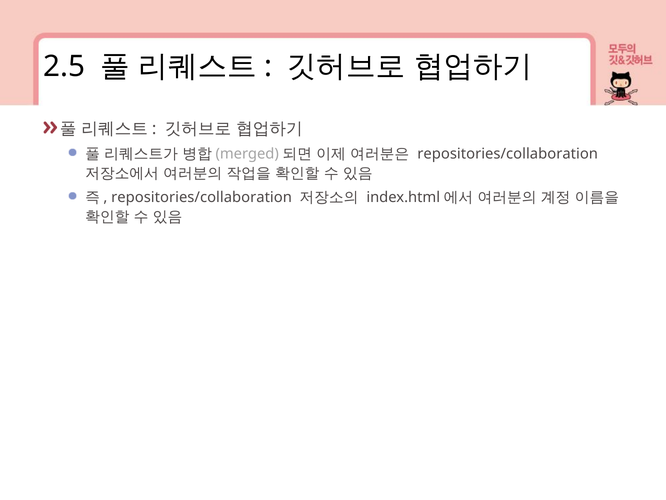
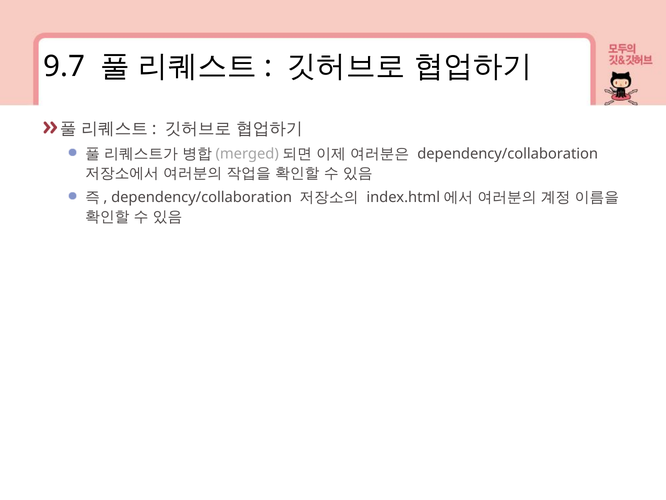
2.5: 2.5 -> 9.7
repositories/collaboration at (508, 154): repositories/collaboration -> dependency/collaboration
repositories/collaboration at (202, 197): repositories/collaboration -> dependency/collaboration
